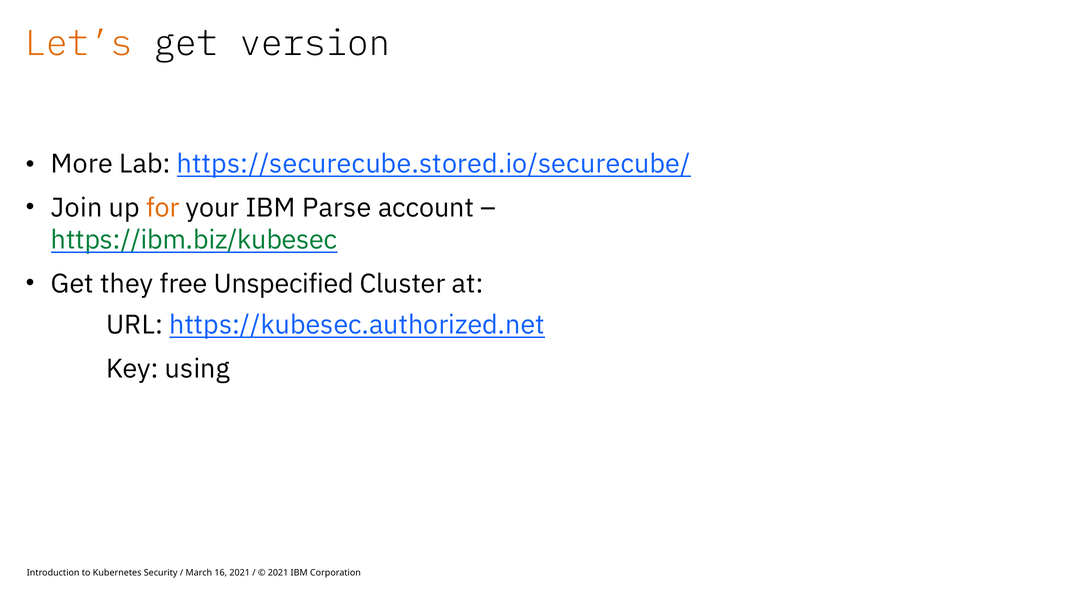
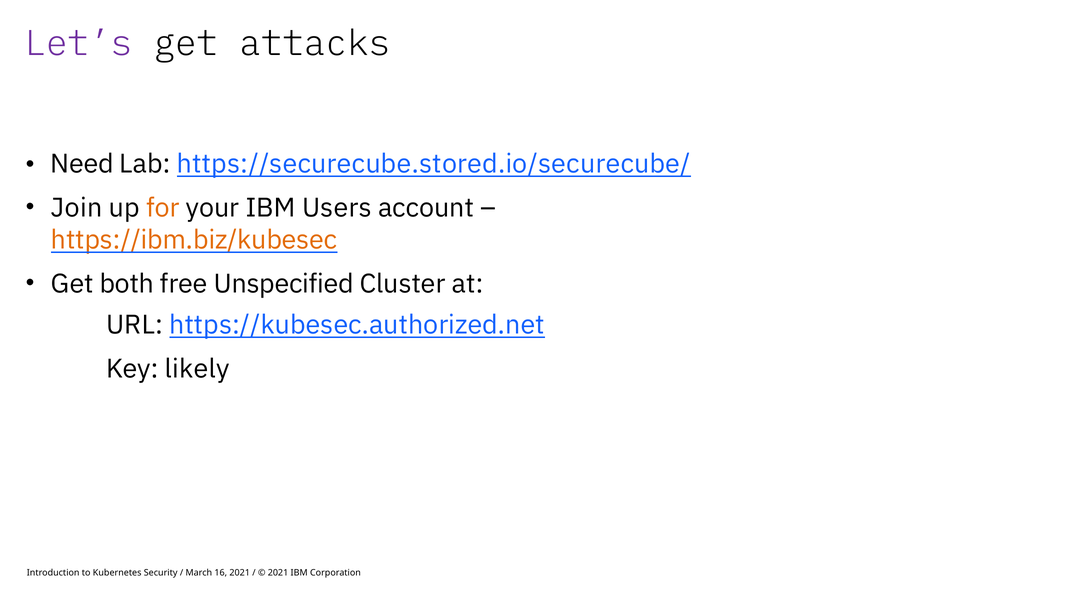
Let’s colour: orange -> purple
version: version -> attacks
More: More -> Need
Parse: Parse -> Users
https://ibm.biz/kubesec colour: green -> orange
they: they -> both
using: using -> likely
